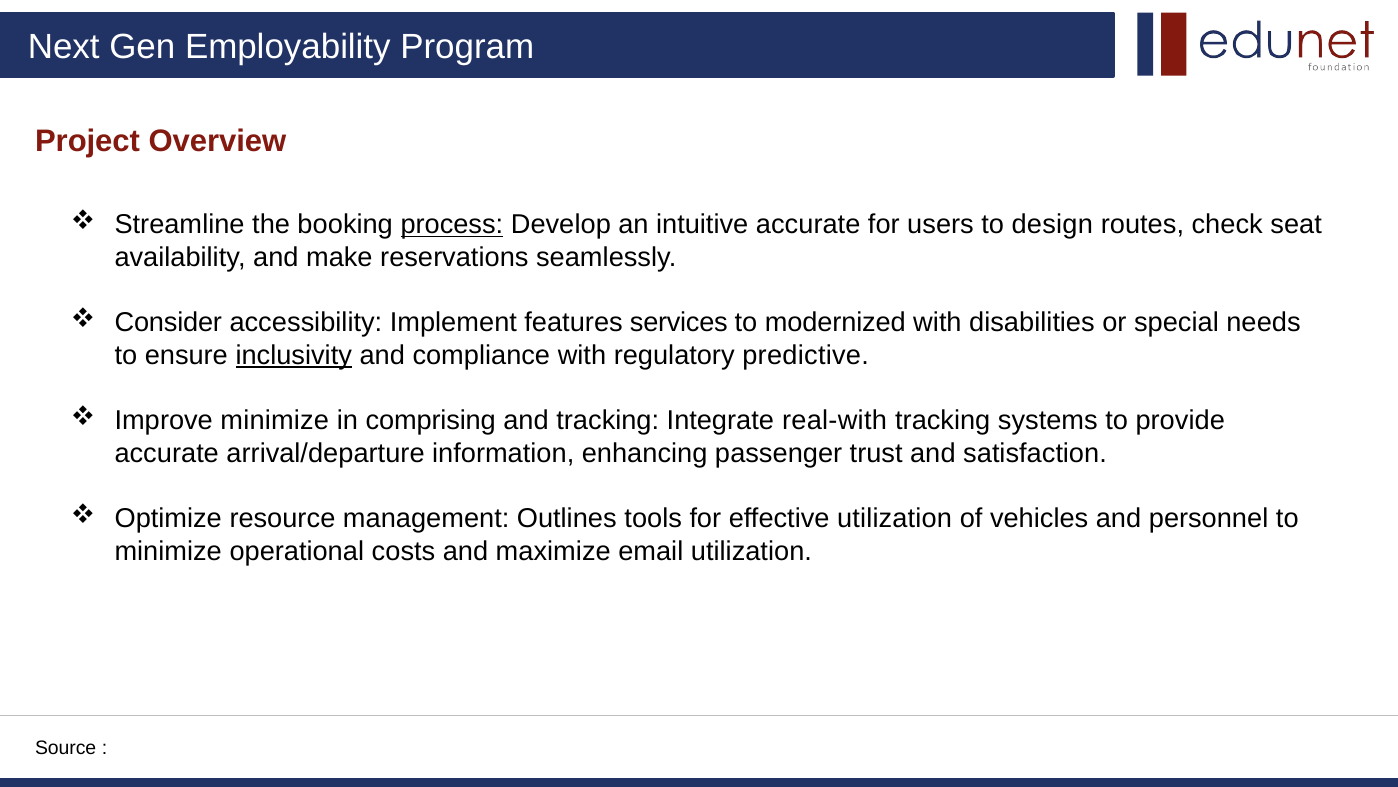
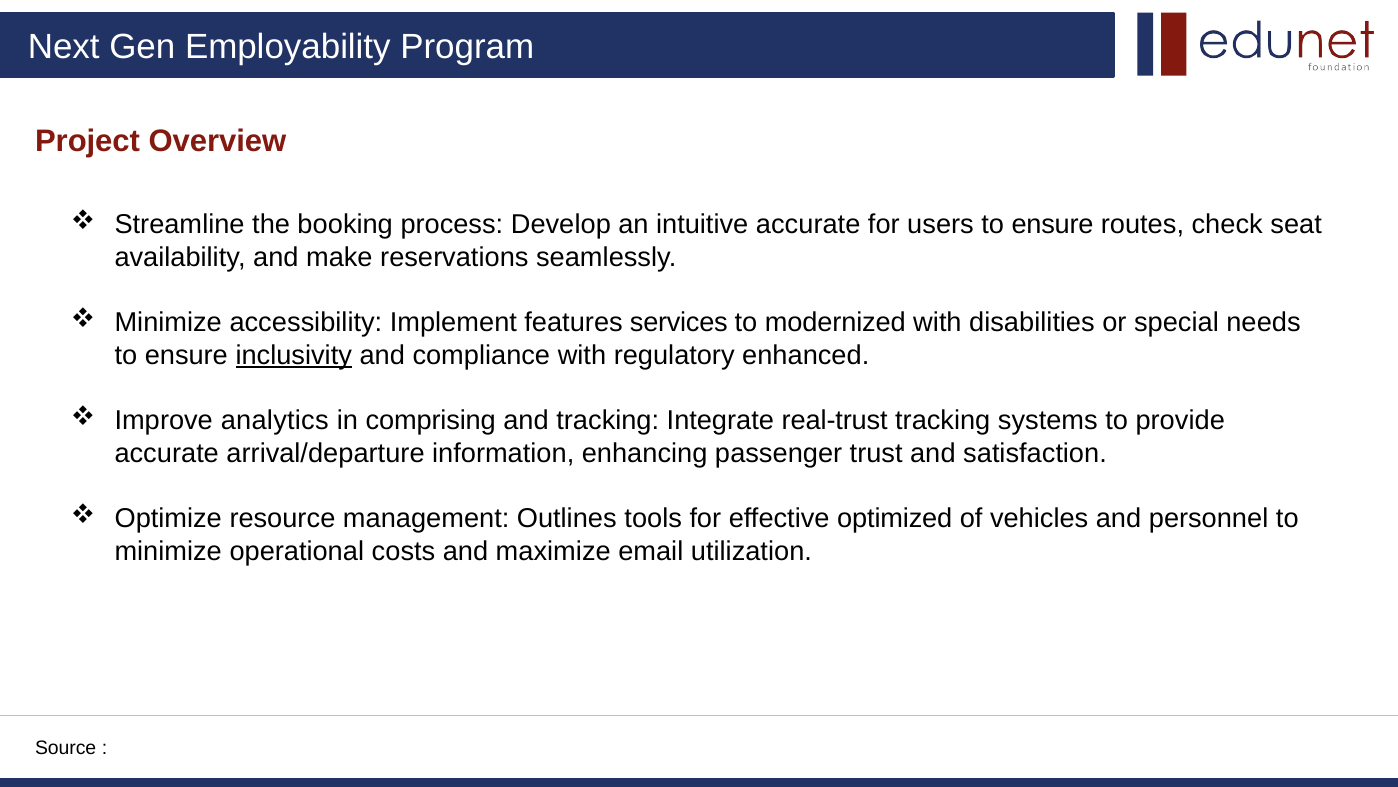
process underline: present -> none
users to design: design -> ensure
Consider at (168, 322): Consider -> Minimize
predictive: predictive -> enhanced
Improve minimize: minimize -> analytics
real-with: real-with -> real-trust
effective utilization: utilization -> optimized
